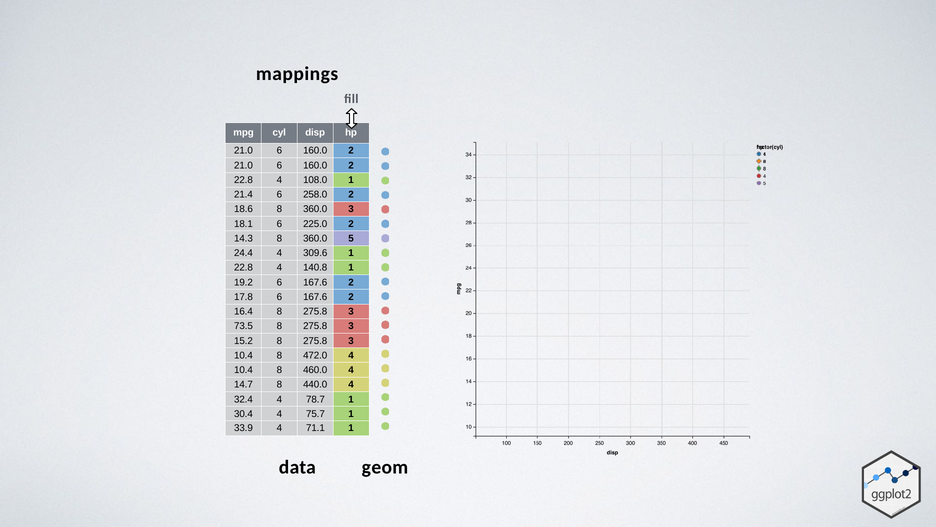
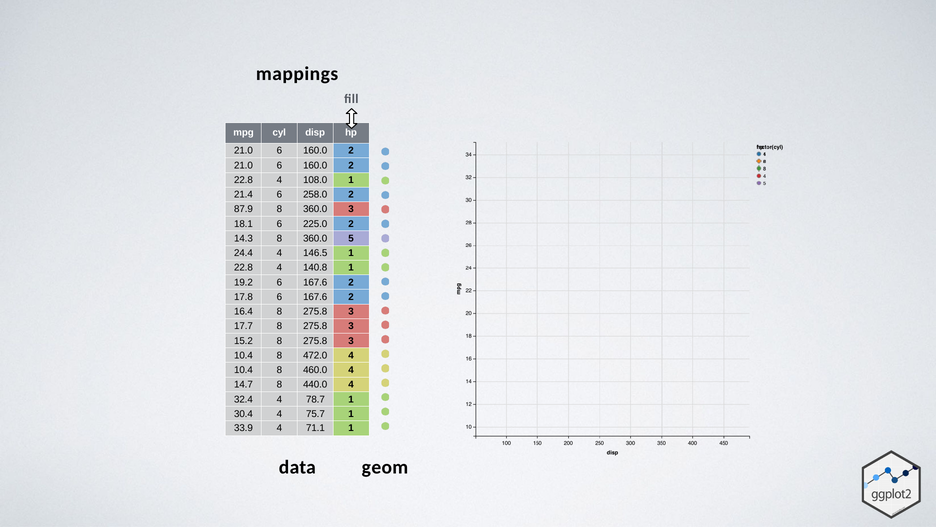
18.6: 18.6 -> 87.9
309.6: 309.6 -> 146.5
73.5: 73.5 -> 17.7
